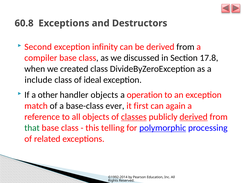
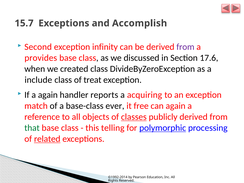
60.8: 60.8 -> 15.7
Destructors: Destructors -> Accomplish
from at (185, 47) colour: black -> purple
compiler: compiler -> provides
17.8: 17.8 -> 17.6
ideal: ideal -> treat
a other: other -> again
handler objects: objects -> reports
operation: operation -> acquiring
first: first -> free
derived at (194, 117) underline: present -> none
related underline: none -> present
